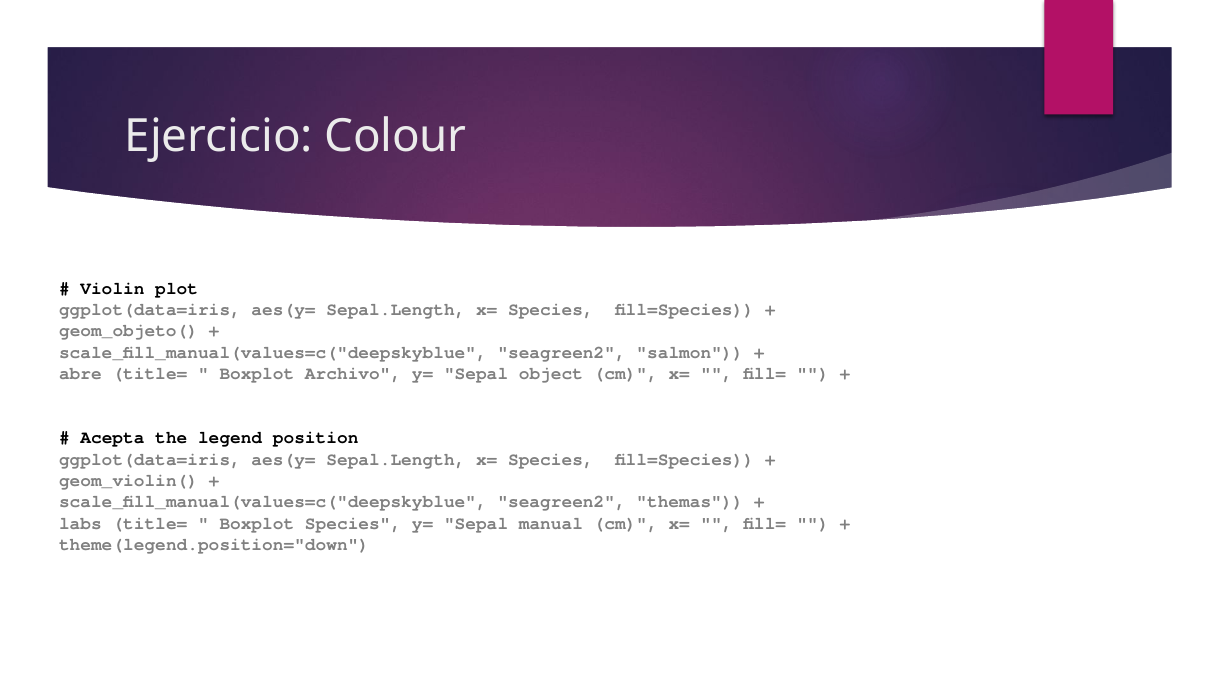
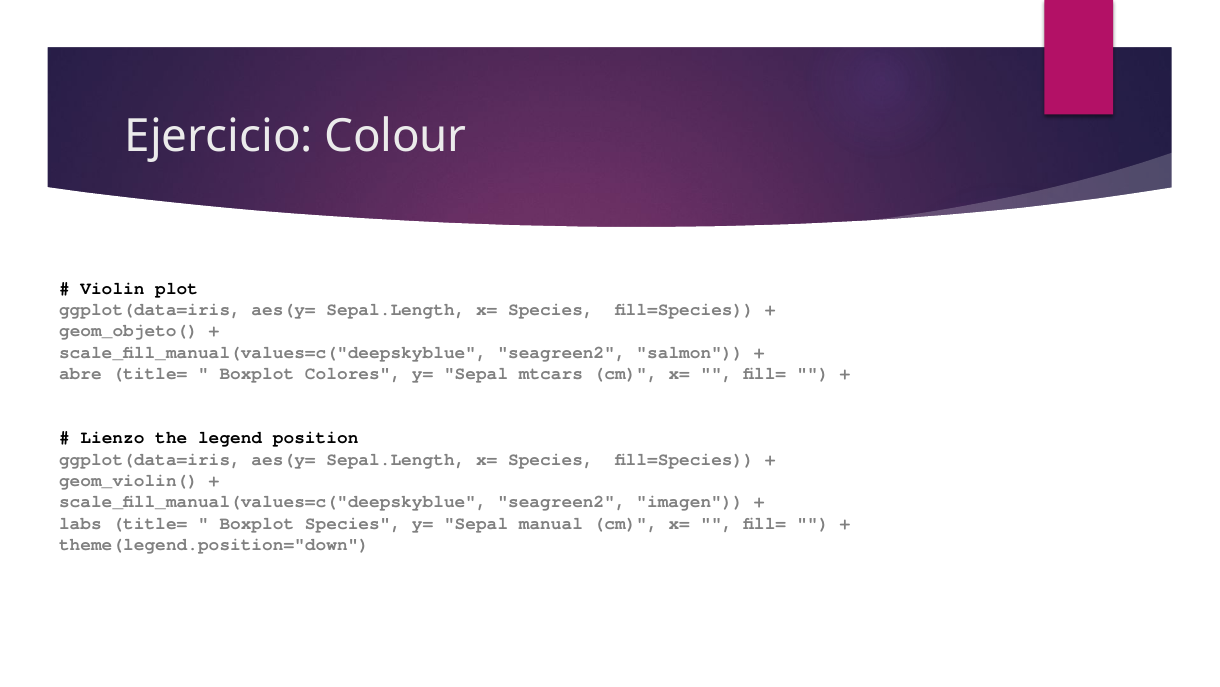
Archivo: Archivo -> Colores
object: object -> mtcars
Acepta: Acepta -> Lienzo
themas: themas -> imagen
